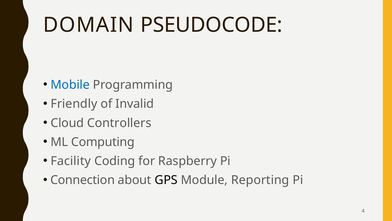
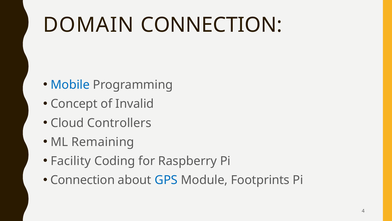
DOMAIN PSEUDOCODE: PSEUDOCODE -> CONNECTION
Friendly: Friendly -> Concept
Computing: Computing -> Remaining
GPS colour: black -> blue
Reporting: Reporting -> Footprints
